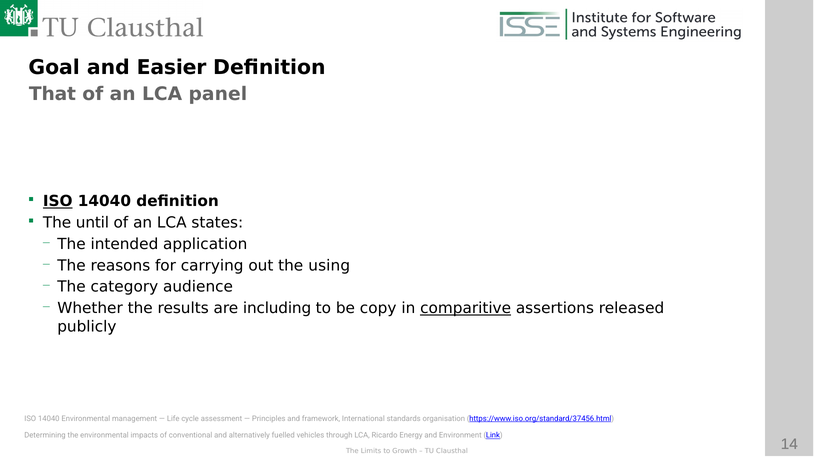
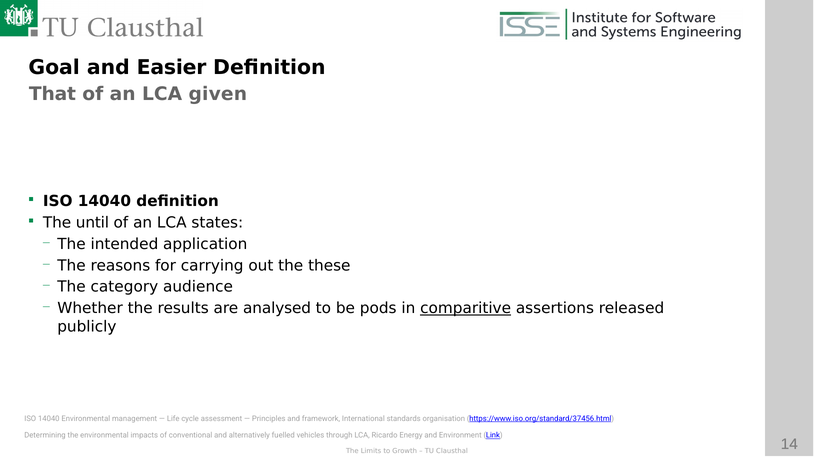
panel: panel -> given
ISO at (58, 202) underline: present -> none
using: using -> these
including: including -> analysed
copy: copy -> pods
